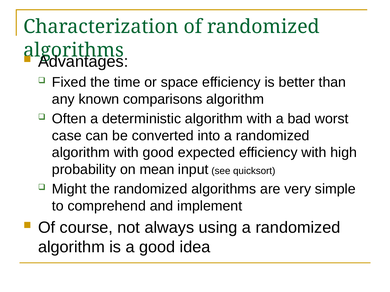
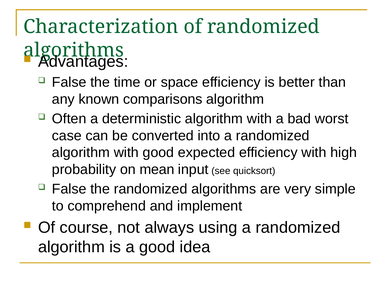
Fixed at (69, 82): Fixed -> False
Might at (69, 189): Might -> False
